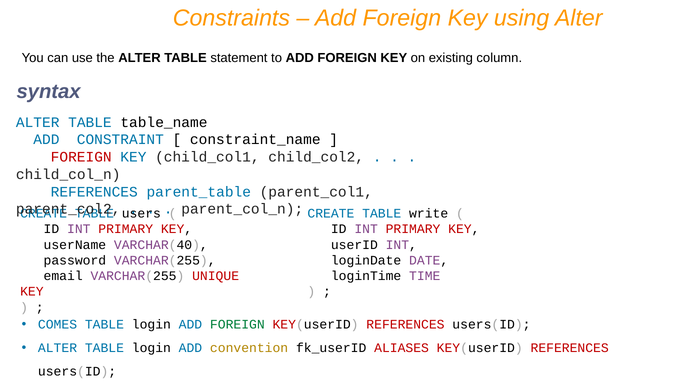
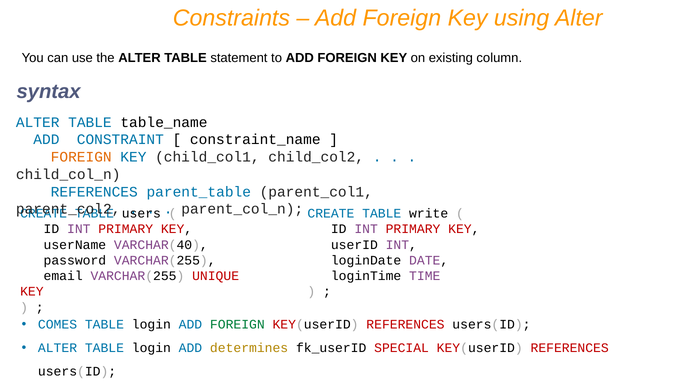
FOREIGN at (81, 157) colour: red -> orange
convention: convention -> determines
ALIASES: ALIASES -> SPECIAL
